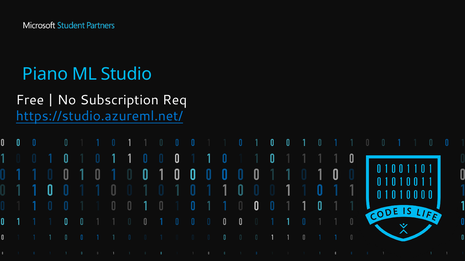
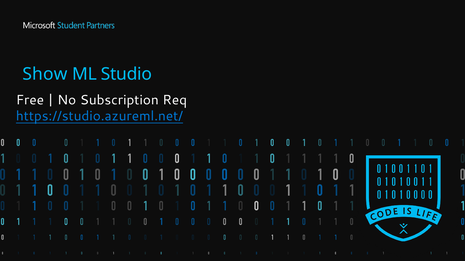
Piano: Piano -> Show
